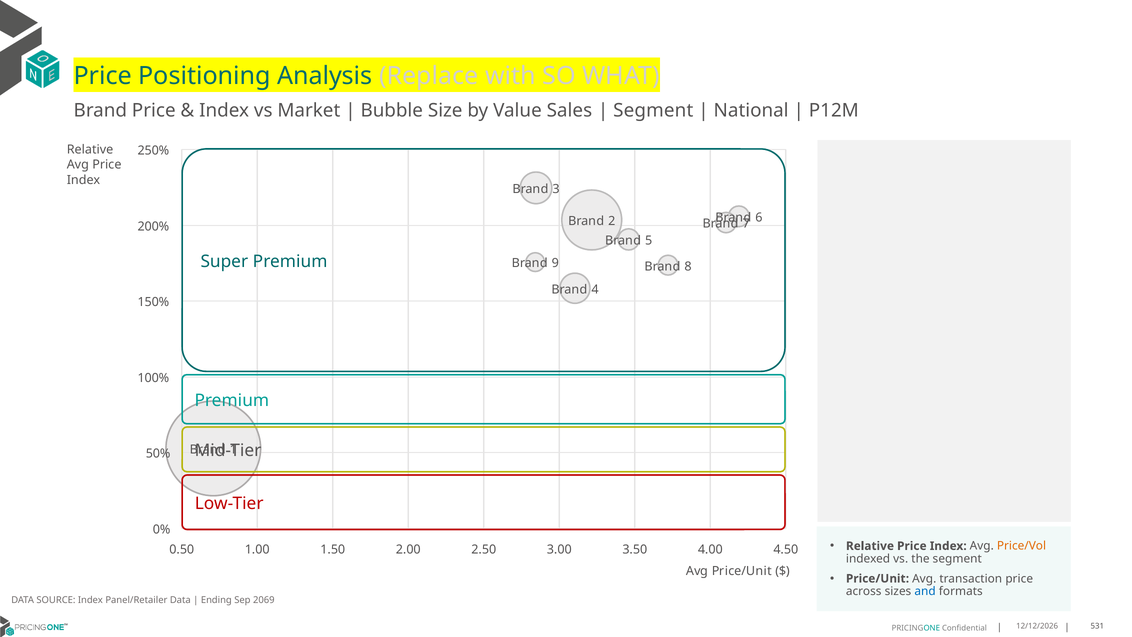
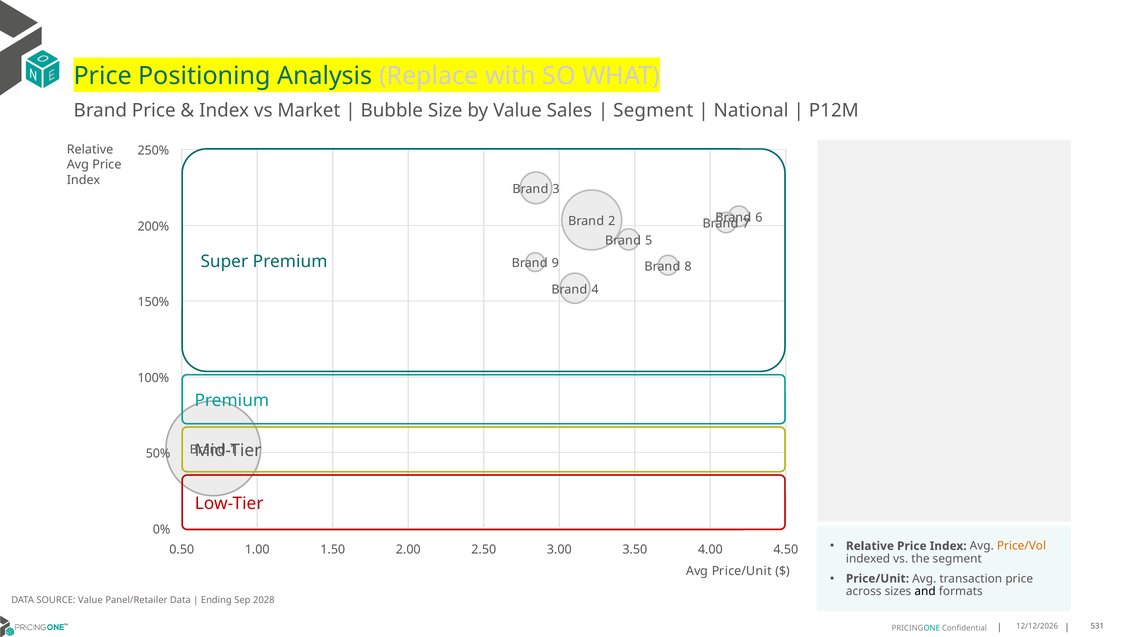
and colour: blue -> black
SOURCE Index: Index -> Value
2069: 2069 -> 2028
